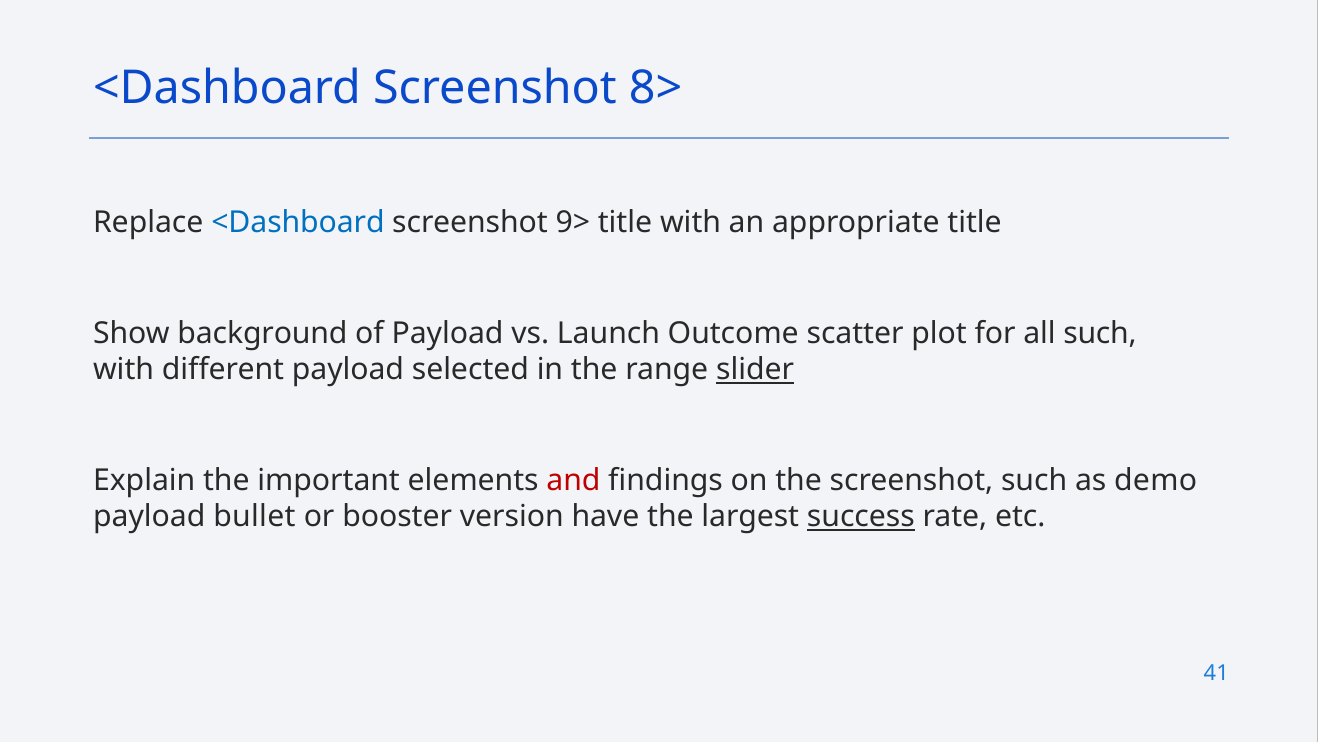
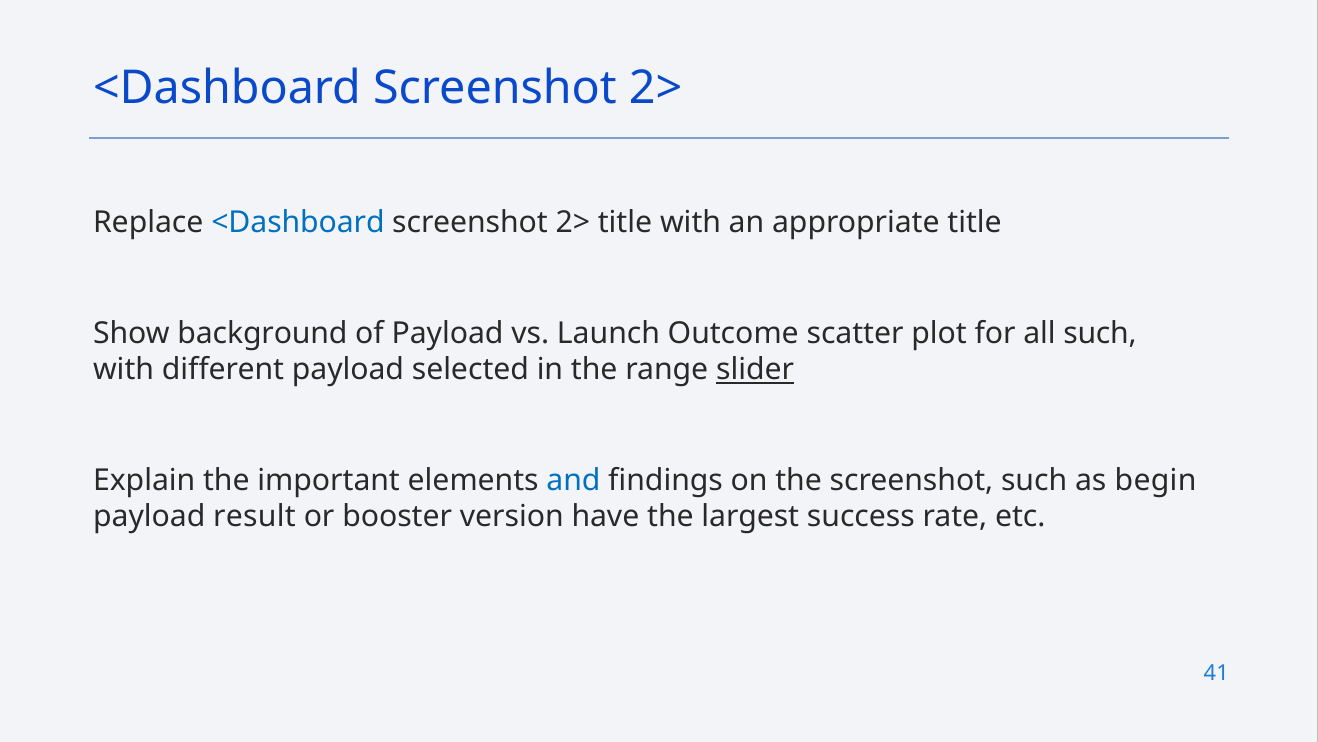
8> at (656, 88): 8> -> 2>
9> at (573, 222): 9> -> 2>
and colour: red -> blue
demo: demo -> begin
bullet: bullet -> result
success underline: present -> none
